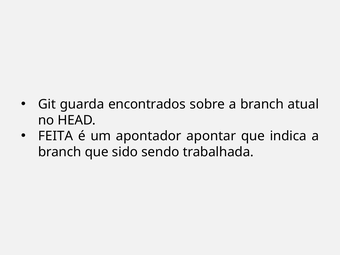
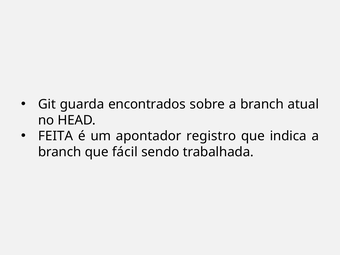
apontar: apontar -> registro
sido: sido -> fácil
